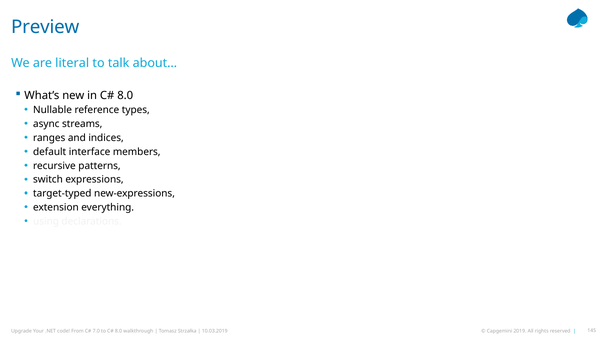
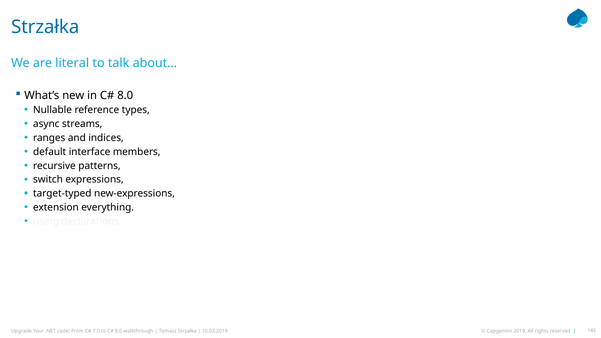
Preview at (45, 27): Preview -> Strzałka
